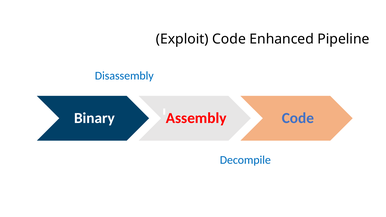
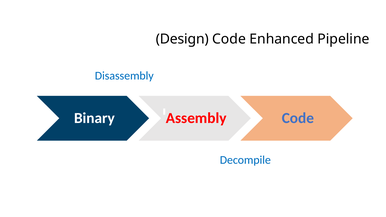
Exploit: Exploit -> Design
